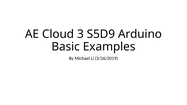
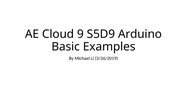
3: 3 -> 9
